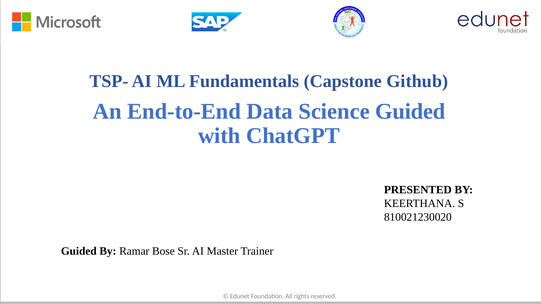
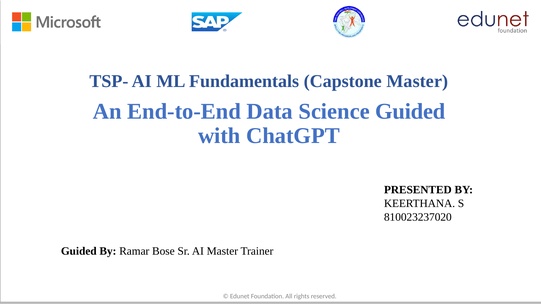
Capstone Github: Github -> Master
810021230020: 810021230020 -> 810023237020
